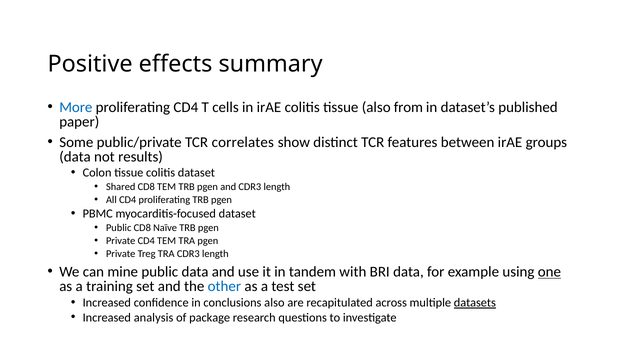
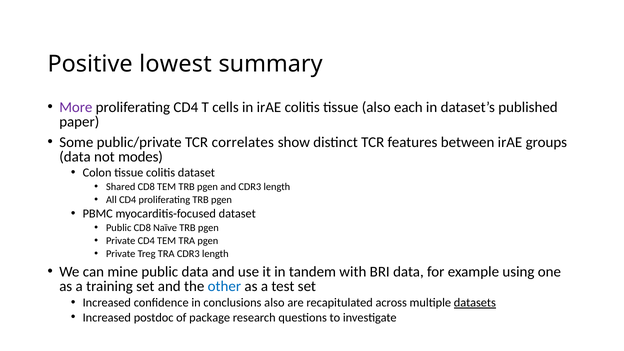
effects: effects -> lowest
More colour: blue -> purple
from: from -> each
results: results -> modes
one underline: present -> none
analysis: analysis -> postdoc
